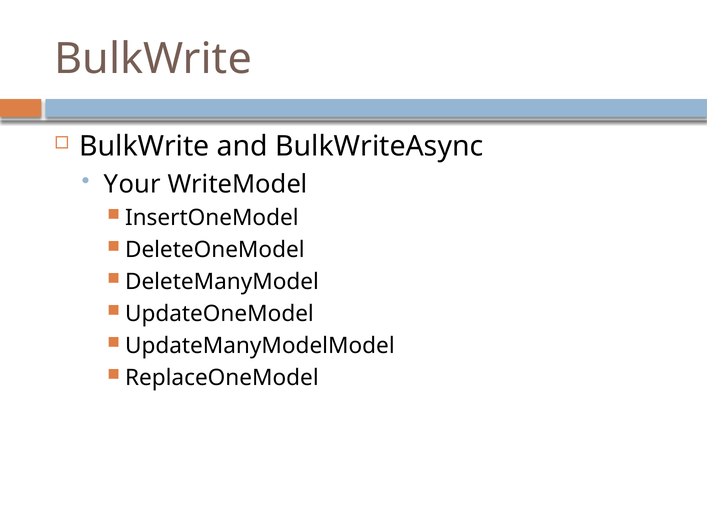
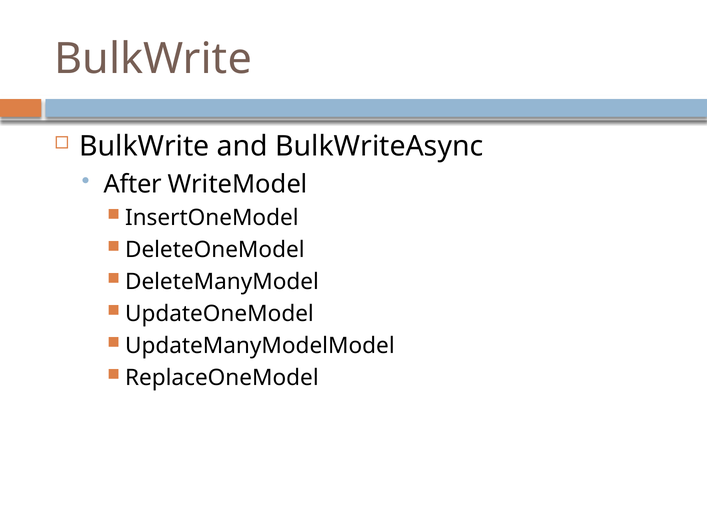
Your: Your -> After
